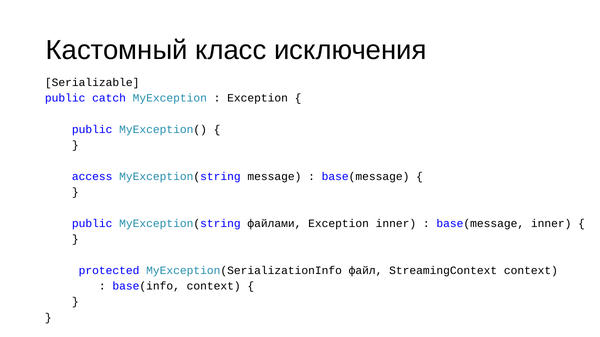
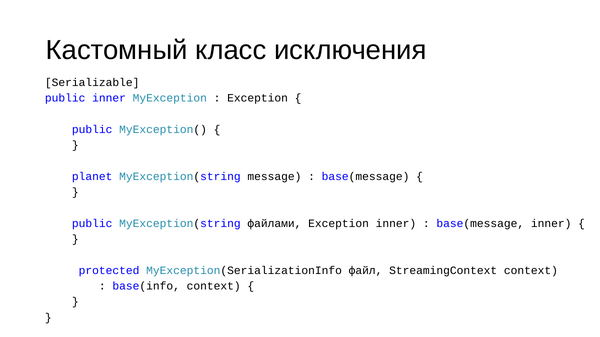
public catch: catch -> inner
access: access -> planet
